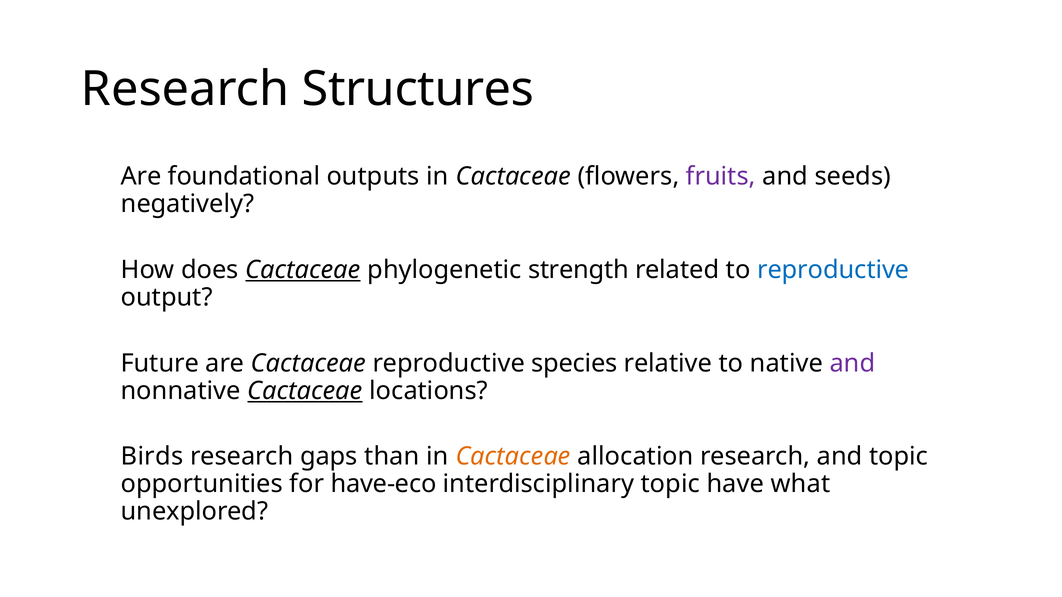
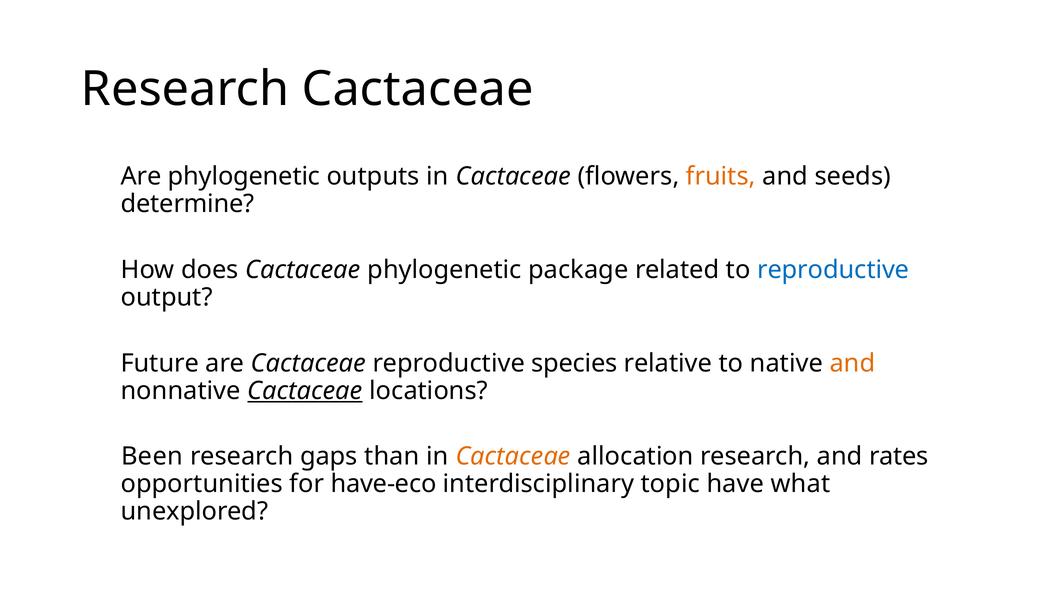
Research Structures: Structures -> Cactaceae
Are foundational: foundational -> phylogenetic
fruits colour: purple -> orange
negatively: negatively -> determine
Cactaceae at (303, 270) underline: present -> none
strength: strength -> package
and at (852, 363) colour: purple -> orange
Birds: Birds -> Been
and topic: topic -> rates
